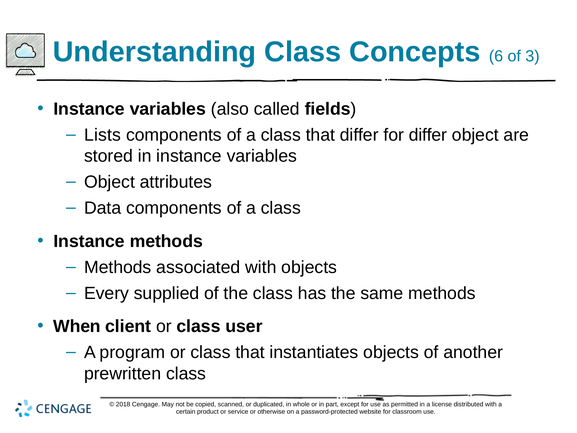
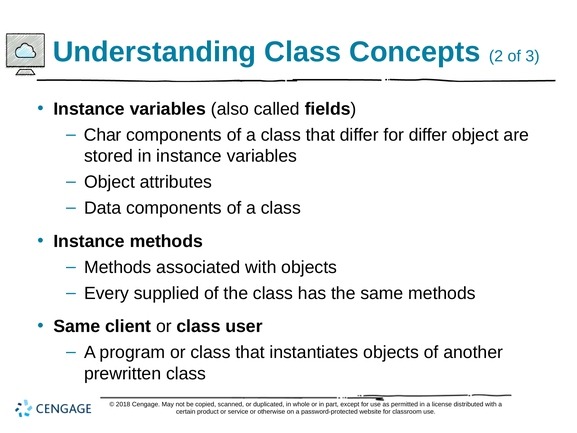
6: 6 -> 2
Lists: Lists -> Char
When at (77, 326): When -> Same
